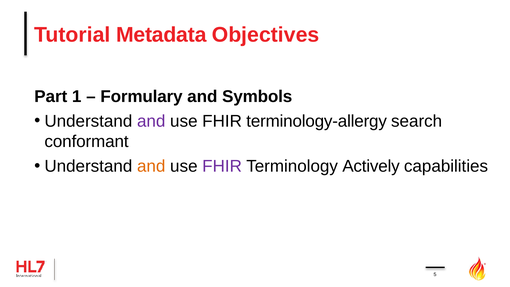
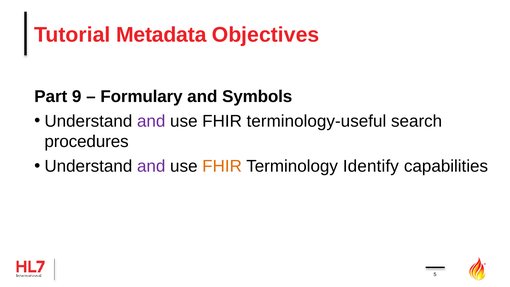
1: 1 -> 9
terminology-allergy: terminology-allergy -> terminology-useful
conformant: conformant -> procedures
and at (151, 166) colour: orange -> purple
FHIR at (222, 166) colour: purple -> orange
Actively: Actively -> Identify
